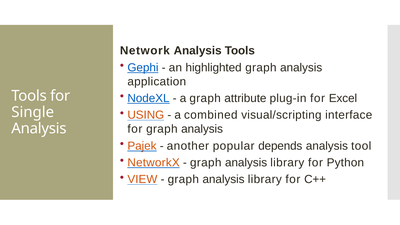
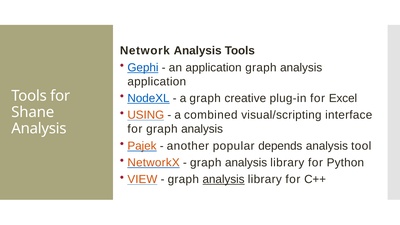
an highlighted: highlighted -> application
attribute: attribute -> creative
Single: Single -> Shane
analysis at (224, 179) underline: none -> present
